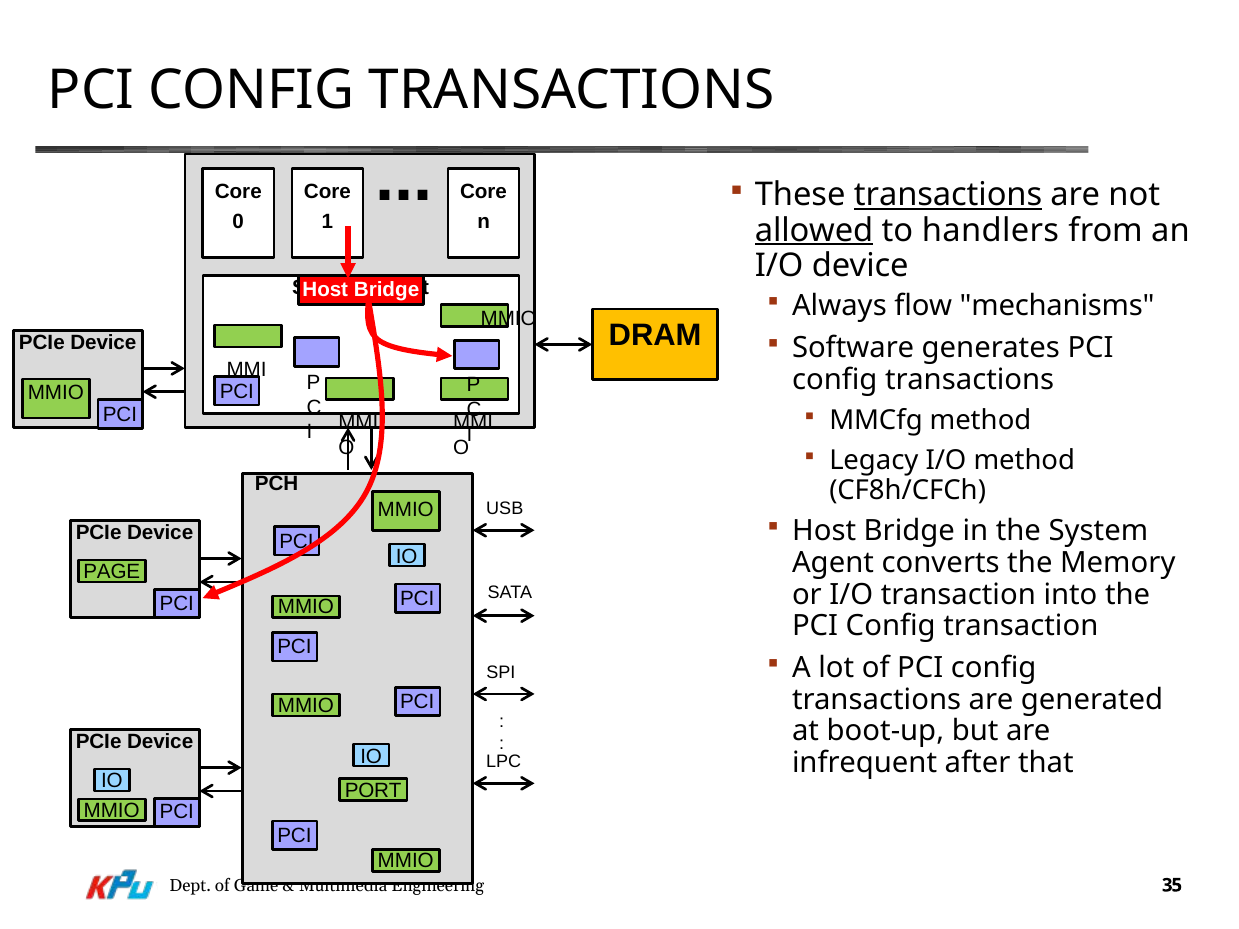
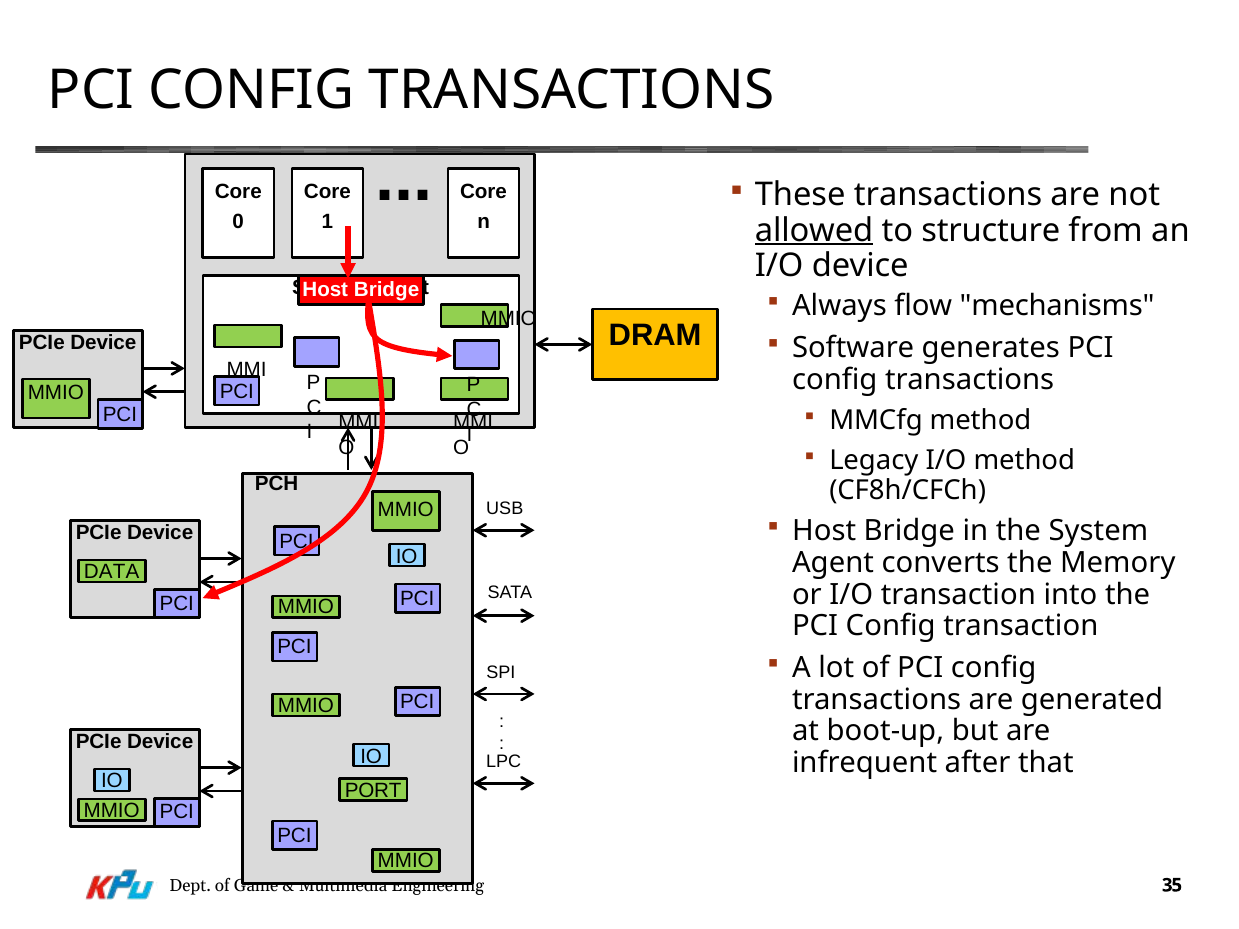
transactions at (948, 195) underline: present -> none
handlers: handlers -> structure
PAGE: PAGE -> DATA
